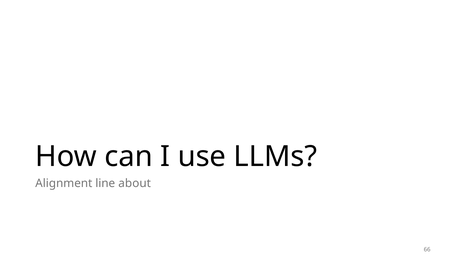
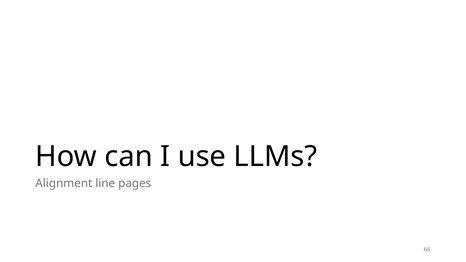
about: about -> pages
